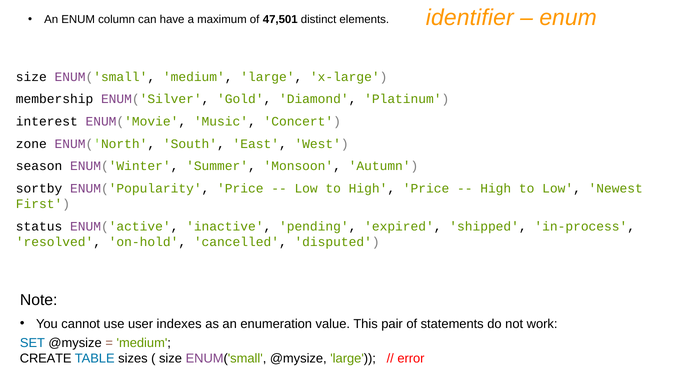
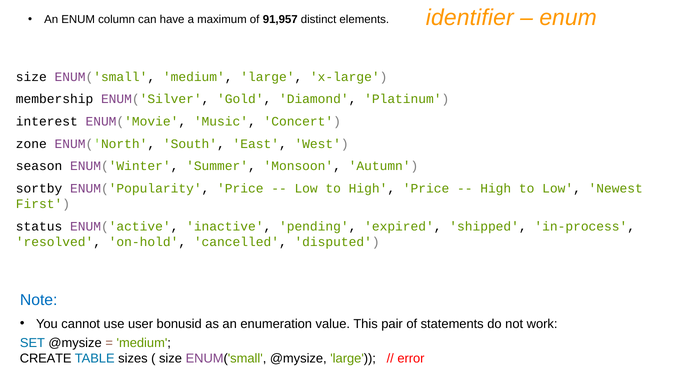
47,501: 47,501 -> 91,957
Note colour: black -> blue
indexes: indexes -> bonusid
